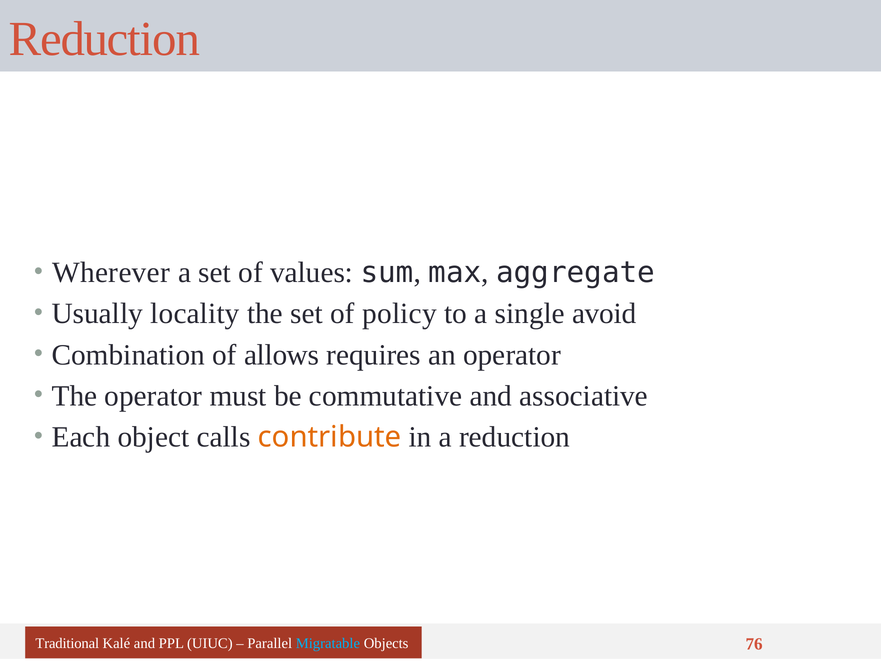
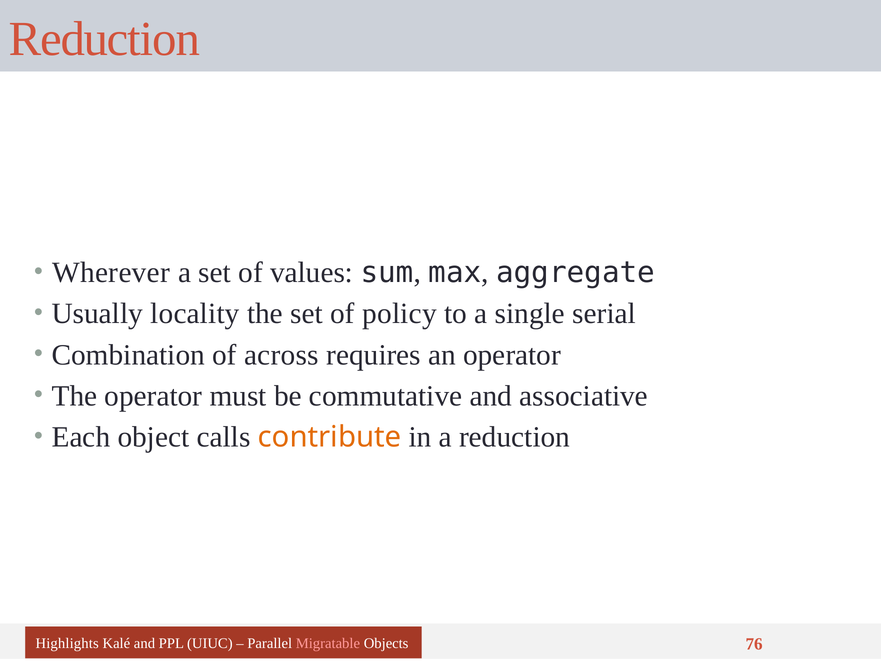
avoid: avoid -> serial
allows: allows -> across
Traditional: Traditional -> Highlights
Migratable colour: light blue -> pink
